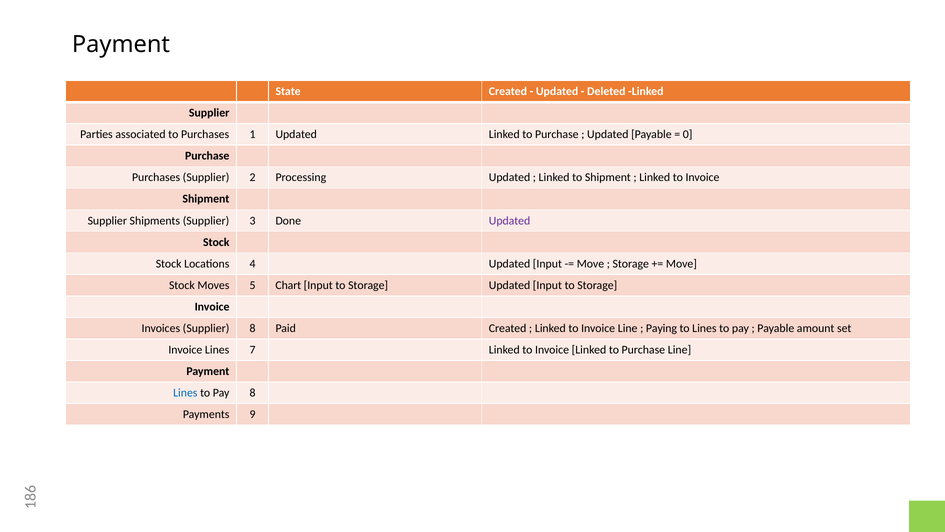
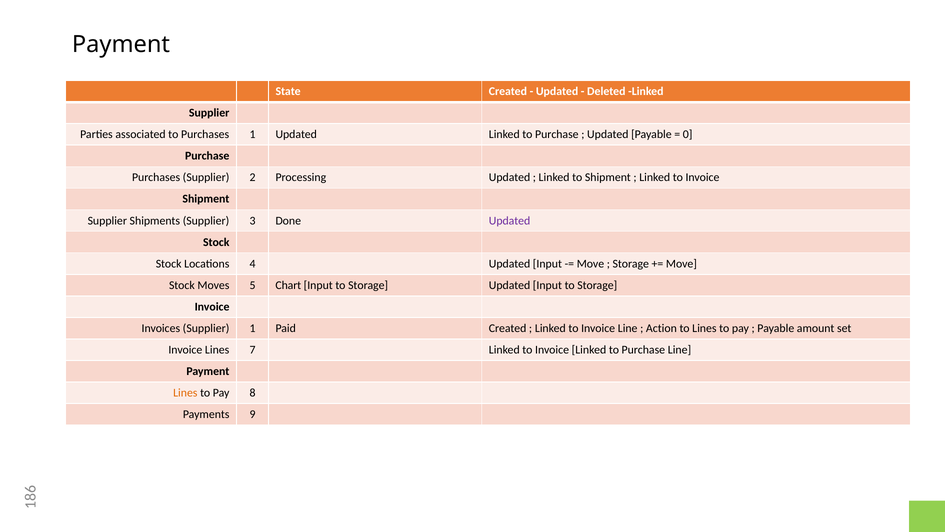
Supplier 8: 8 -> 1
Paying: Paying -> Action
Lines at (185, 393) colour: blue -> orange
